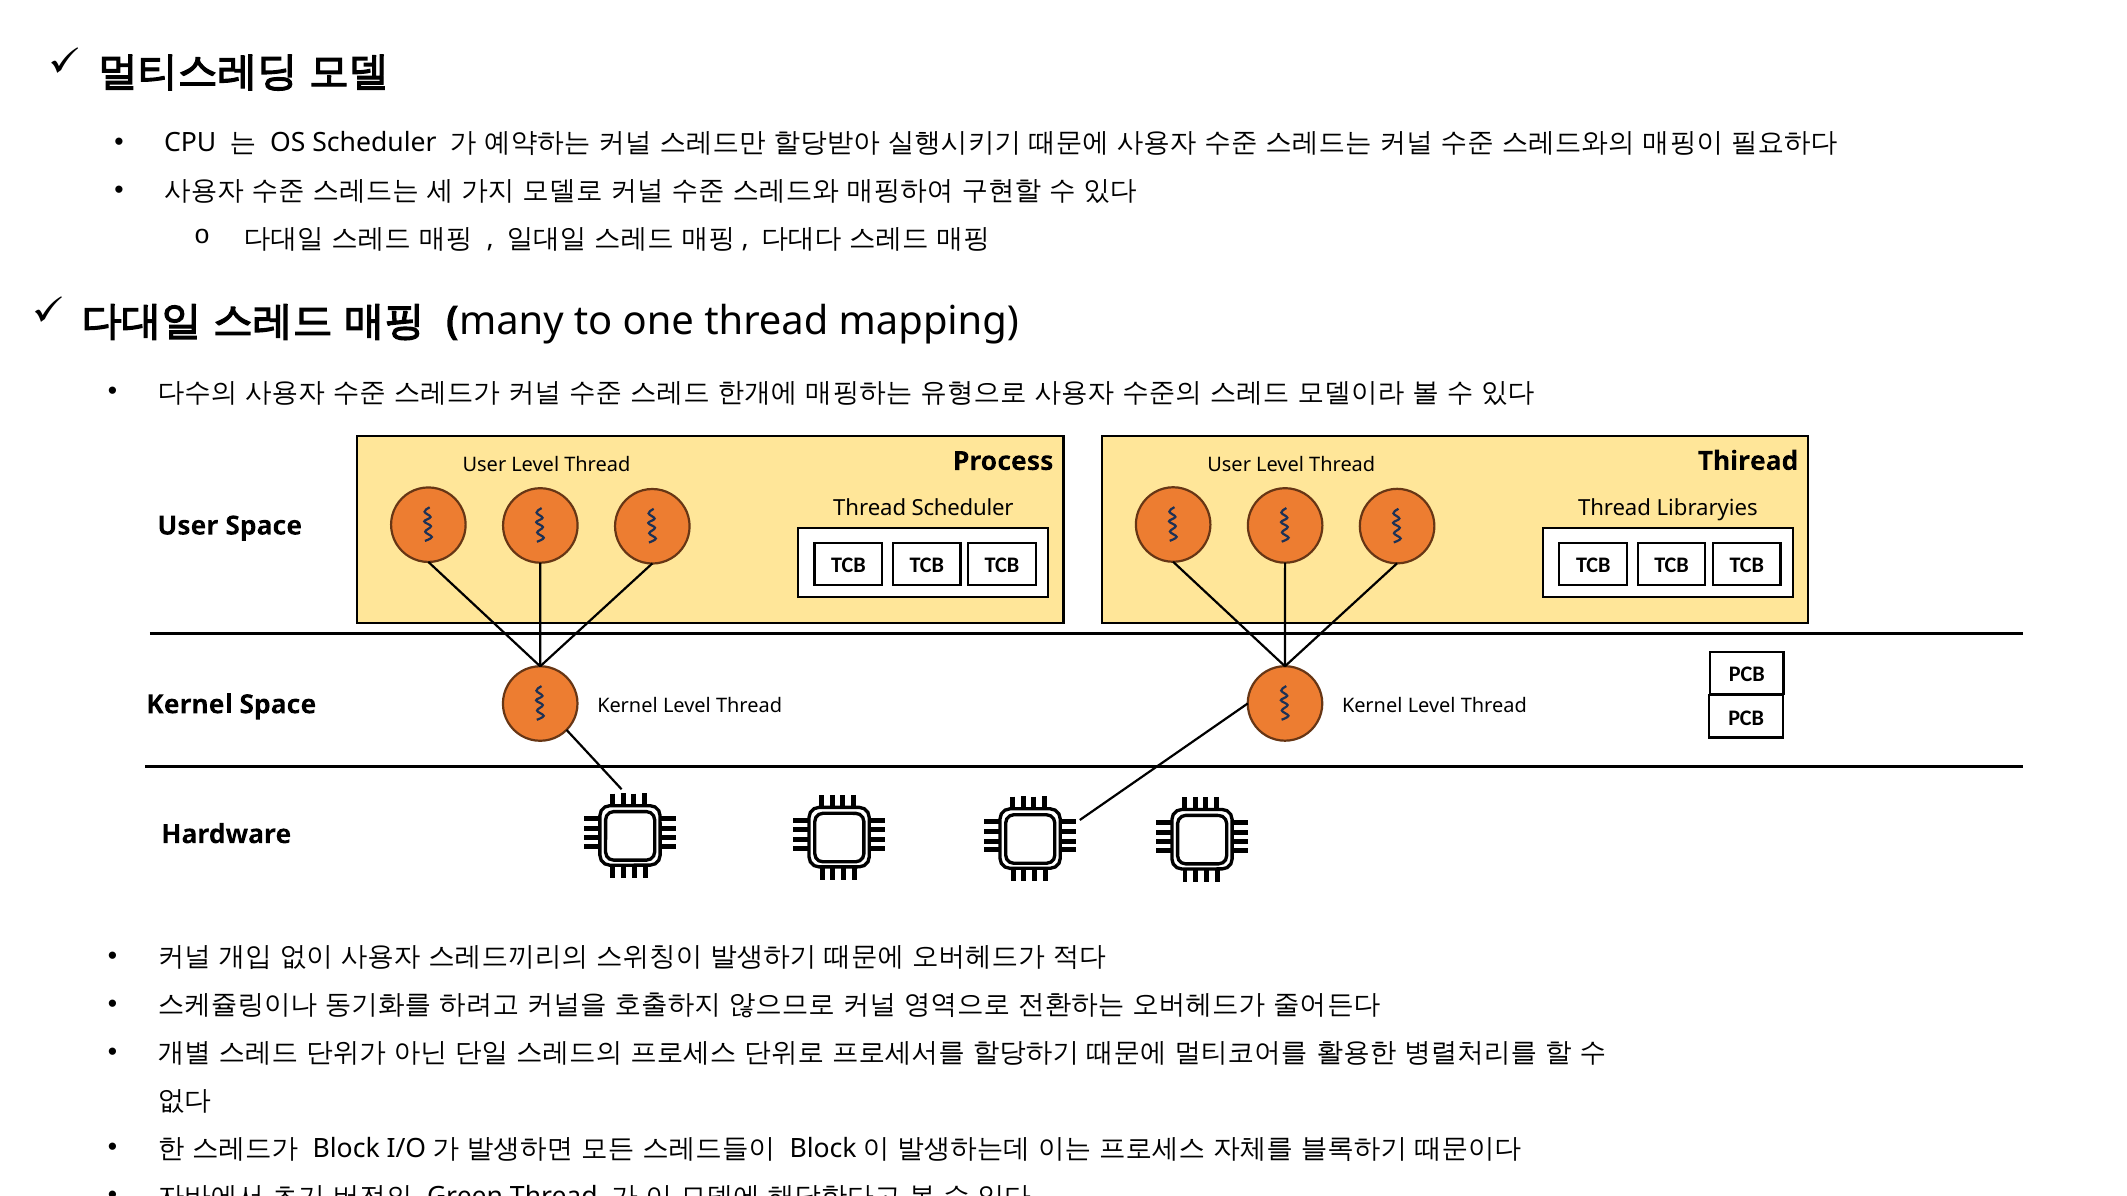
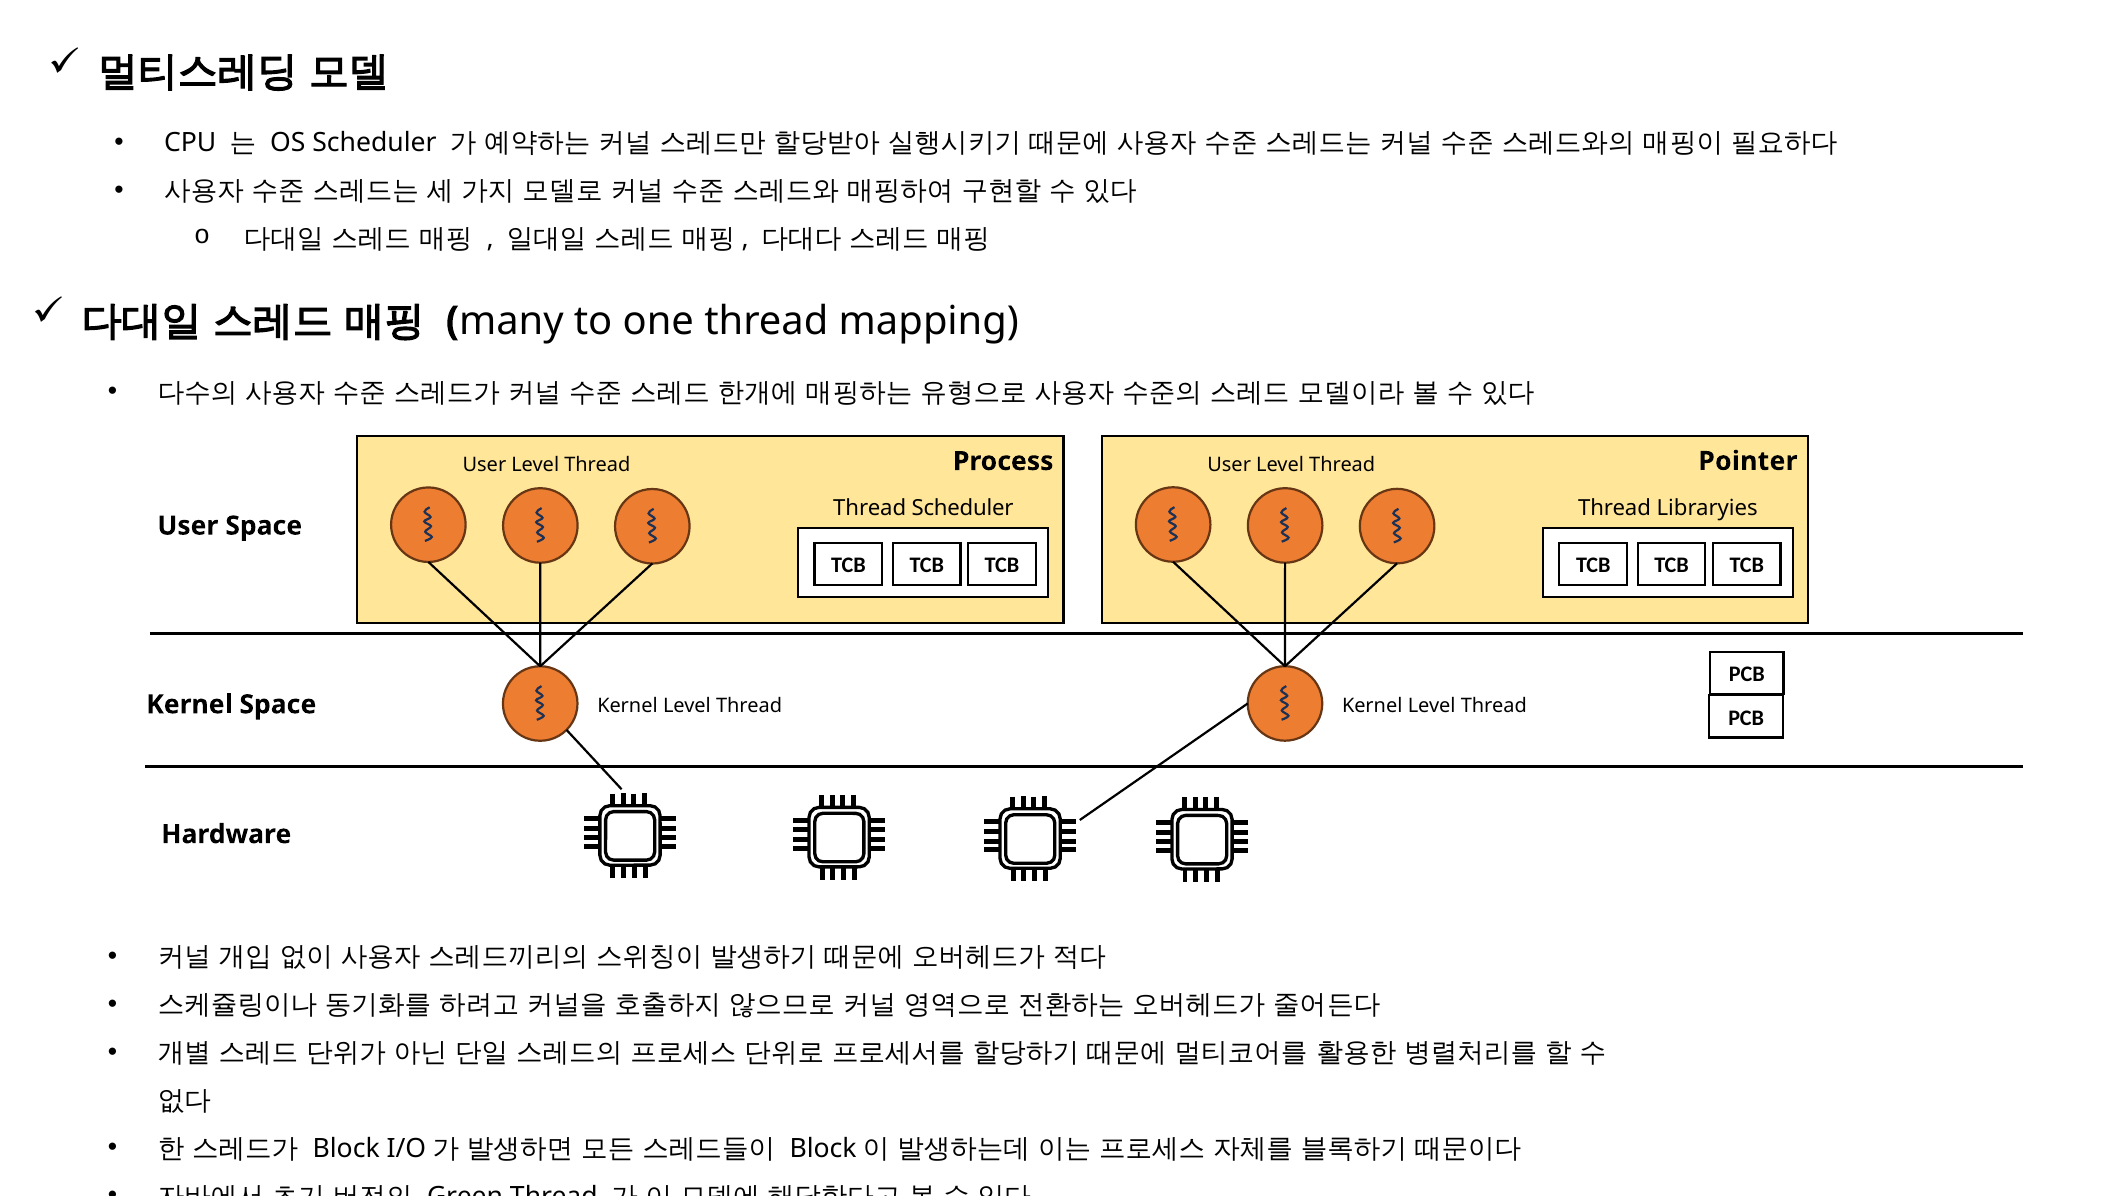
Thiread: Thiread -> Pointer
